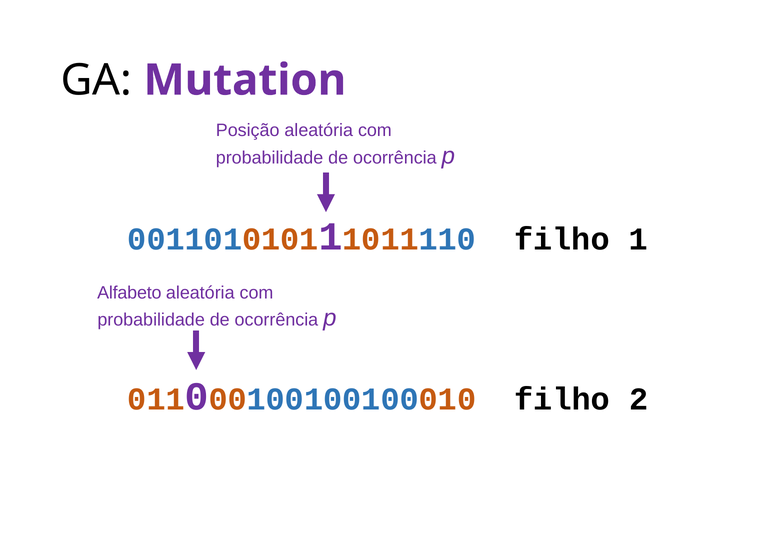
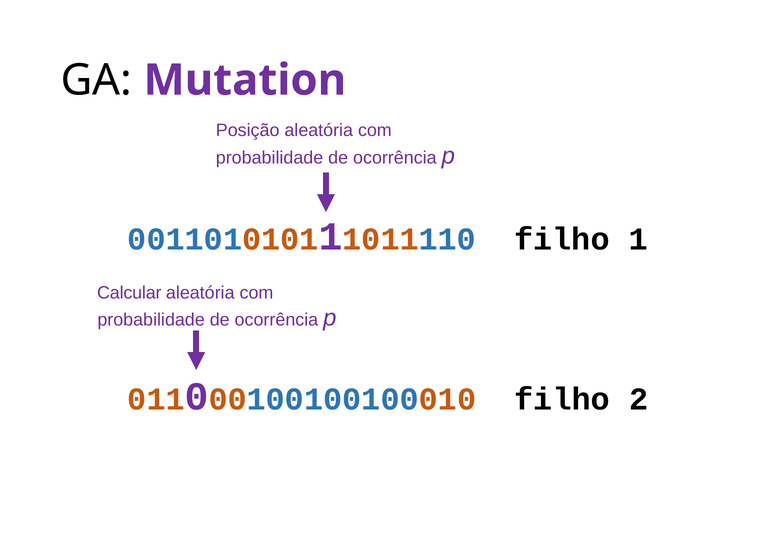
Alfabeto: Alfabeto -> Calcular
